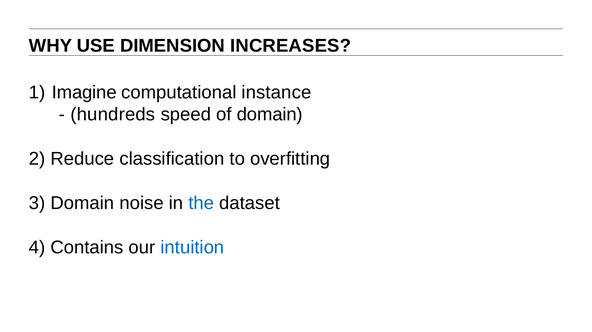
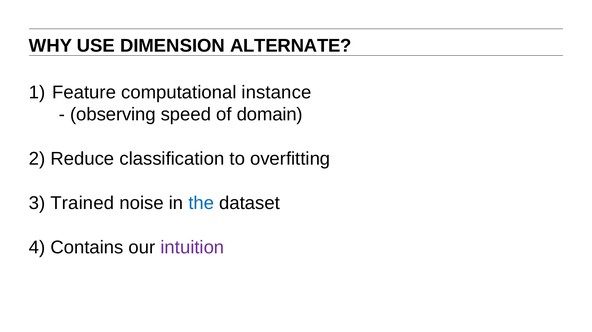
INCREASES: INCREASES -> ALTERNATE
Imagine: Imagine -> Feature
hundreds: hundreds -> observing
3 Domain: Domain -> Trained
intuition colour: blue -> purple
